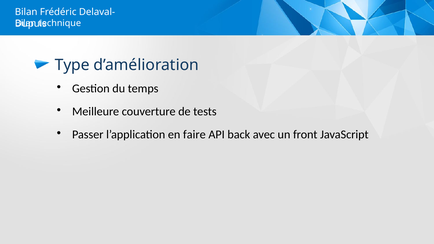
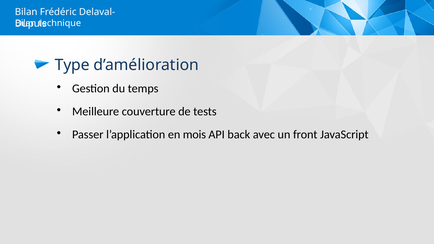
faire: faire -> mois
